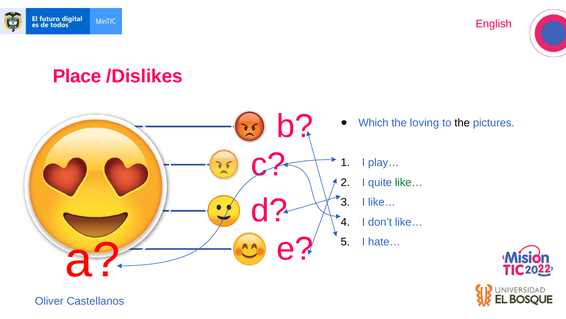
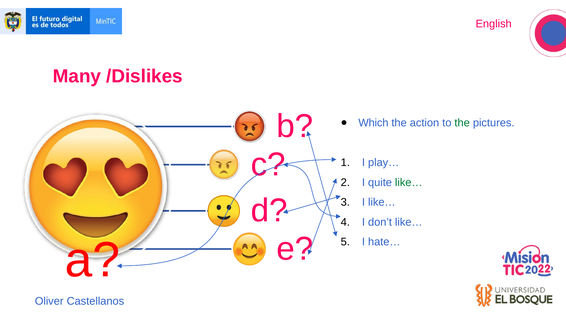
Place: Place -> Many
loving: loving -> action
the at (462, 123) colour: black -> green
